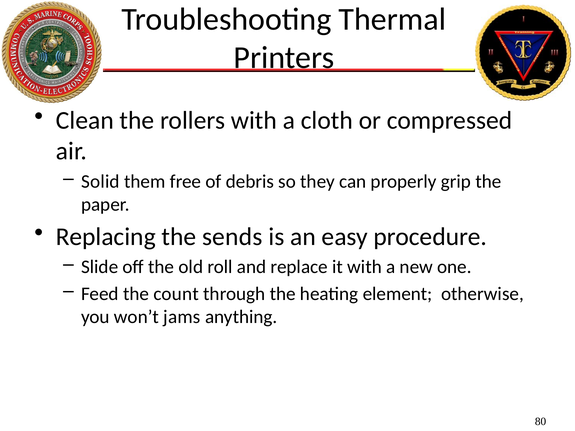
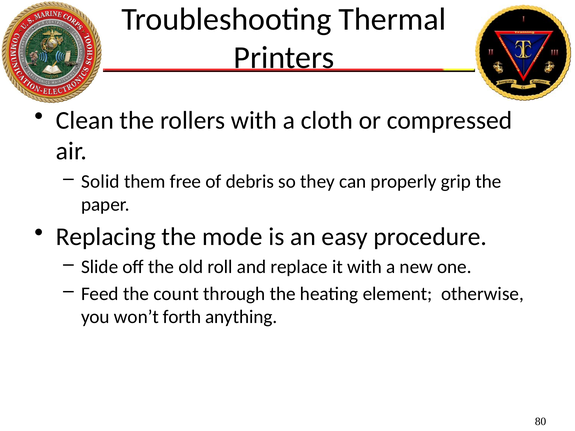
sends: sends -> mode
jams: jams -> forth
